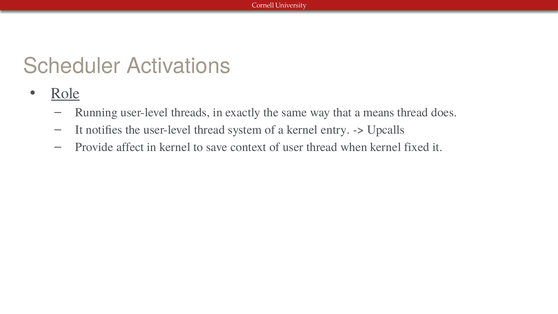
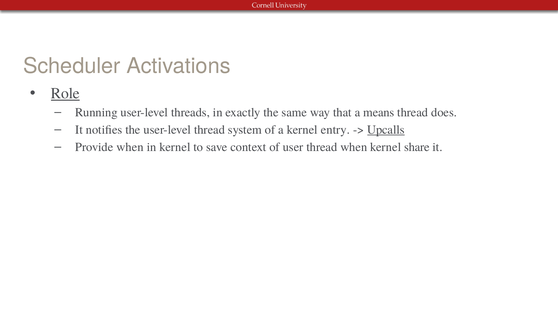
Upcalls underline: none -> present
Provide affect: affect -> when
fixed: fixed -> share
